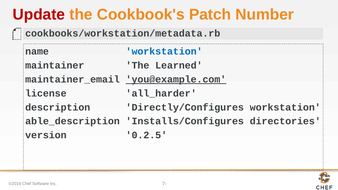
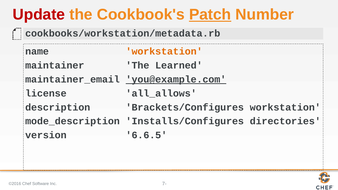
Patch underline: none -> present
workstation at (164, 52) colour: blue -> orange
all_harder: all_harder -> all_allows
Directly/Configures: Directly/Configures -> Brackets/Configures
able_description: able_description -> mode_description
0.2.5: 0.2.5 -> 6.6.5
